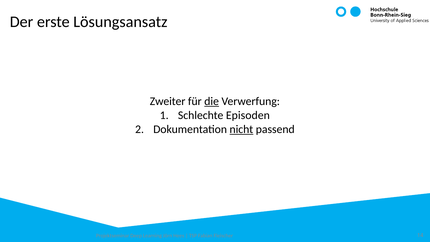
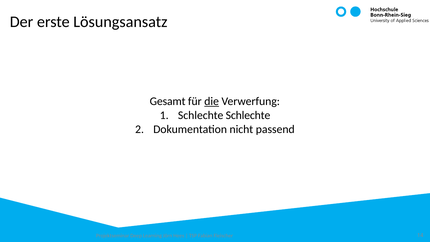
Zweiter: Zweiter -> Gesamt
Schlechte Episoden: Episoden -> Schlechte
nicht underline: present -> none
